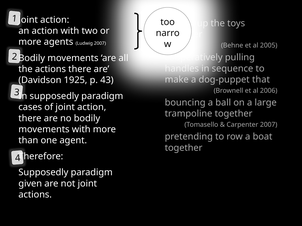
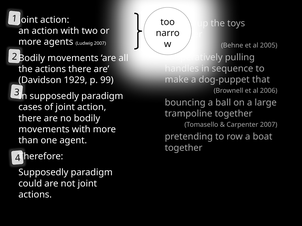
1925: 1925 -> 1929
43: 43 -> 99
given: given -> could
